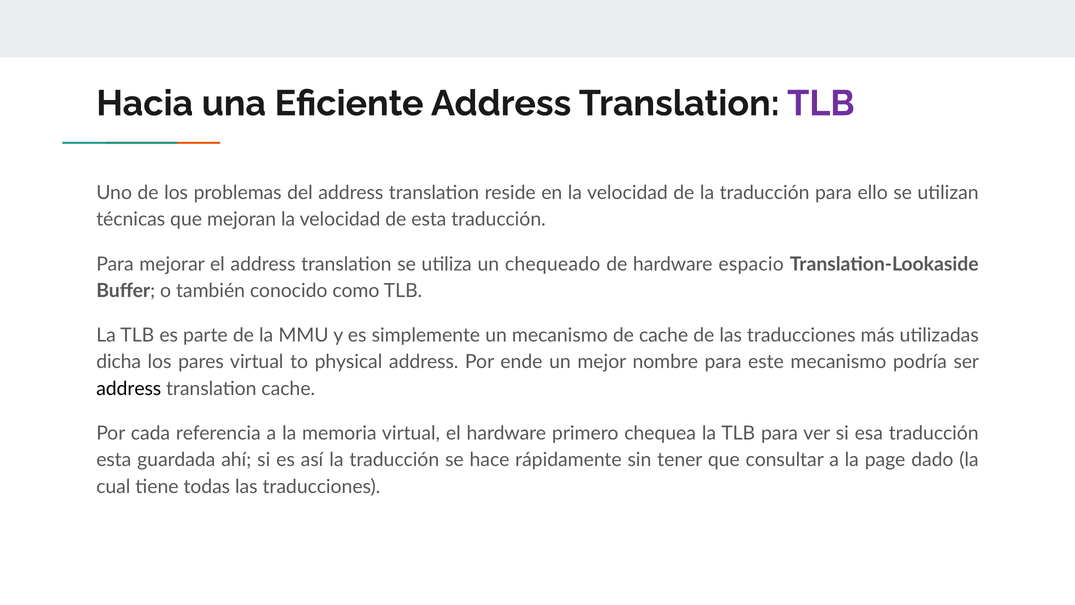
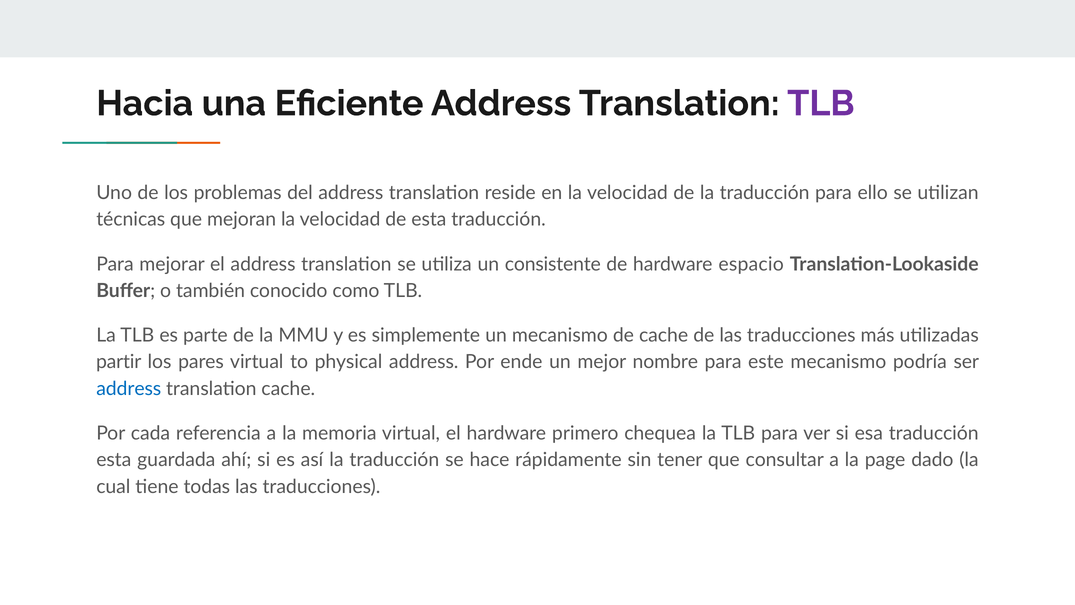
chequeado: chequeado -> consistente
dicha: dicha -> partir
address at (129, 389) colour: black -> blue
